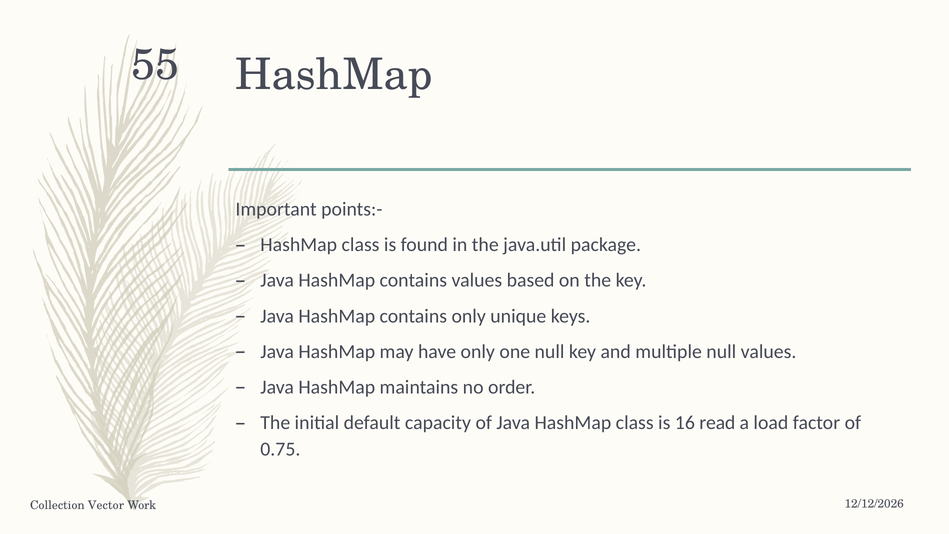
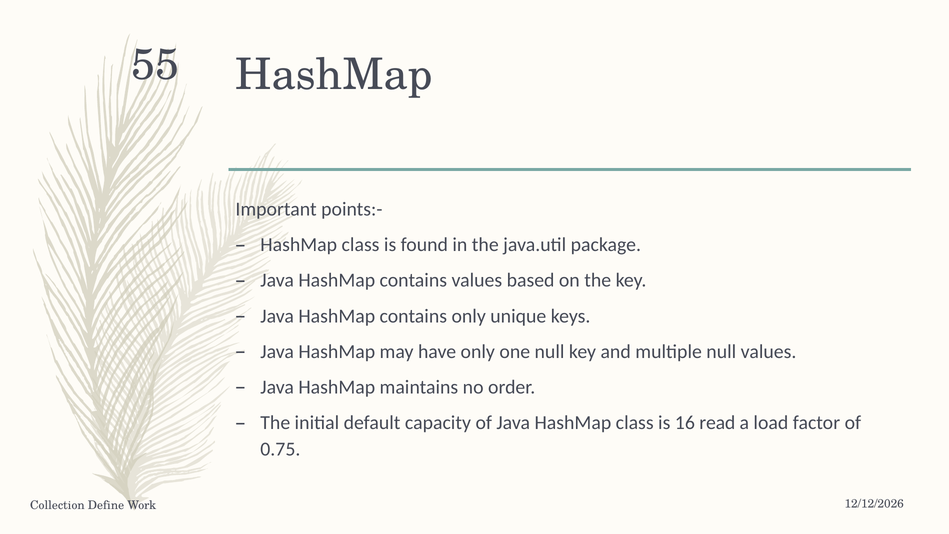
Vector: Vector -> Define
